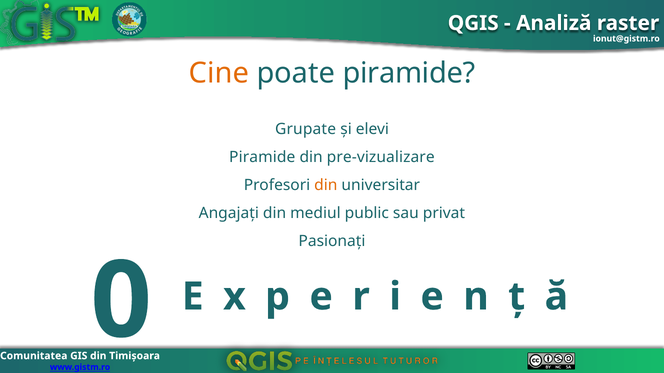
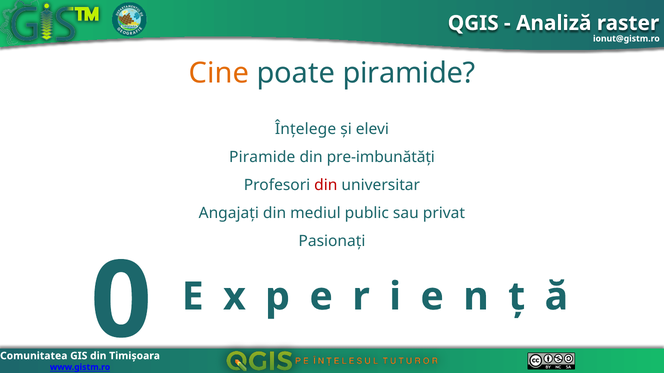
Grupate: Grupate -> Înțelege
pre-vizualizare: pre-vizualizare -> pre-imbunătăți
din at (326, 185) colour: orange -> red
